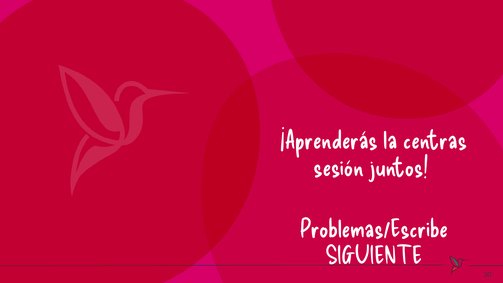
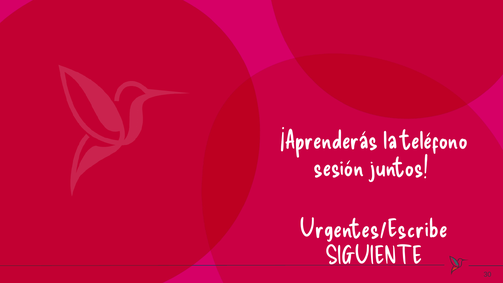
centras: centras -> teléfono
Problemas/Escribe: Problemas/Escribe -> Urgentes/Escribe
